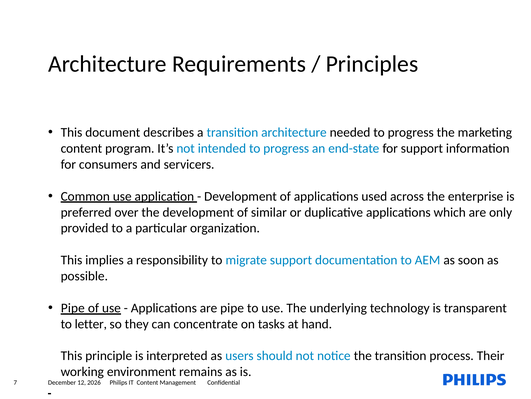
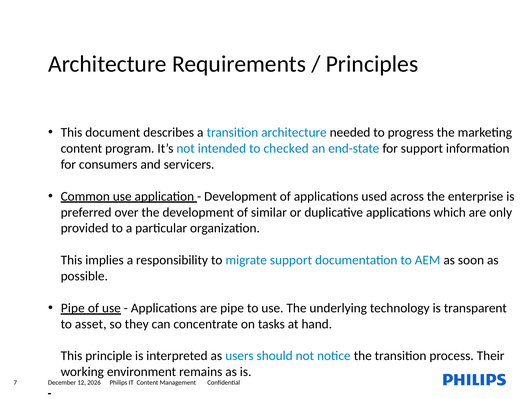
intended to progress: progress -> checked
letter: letter -> asset
